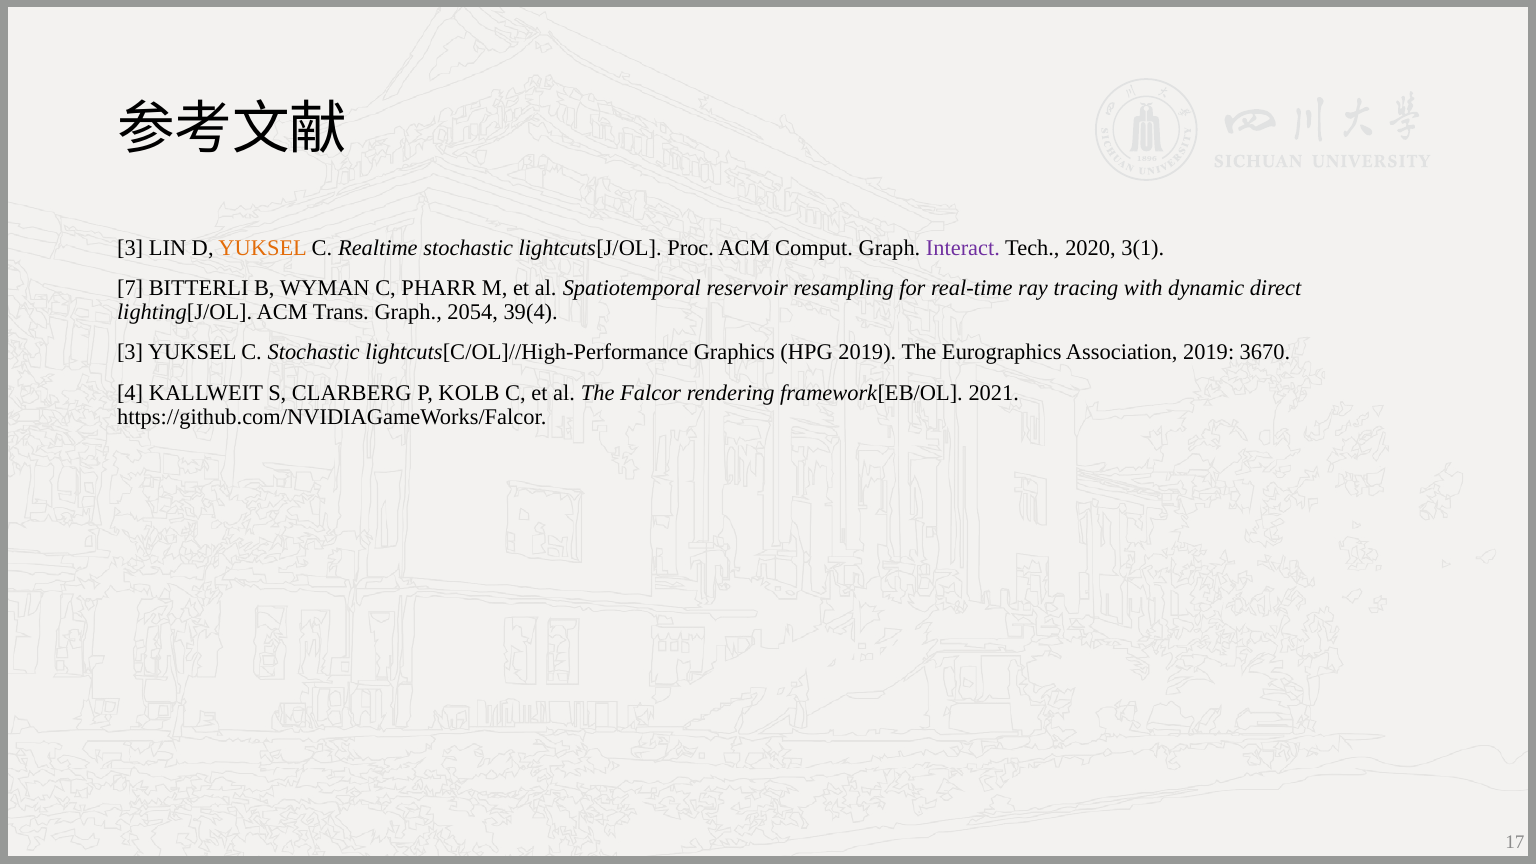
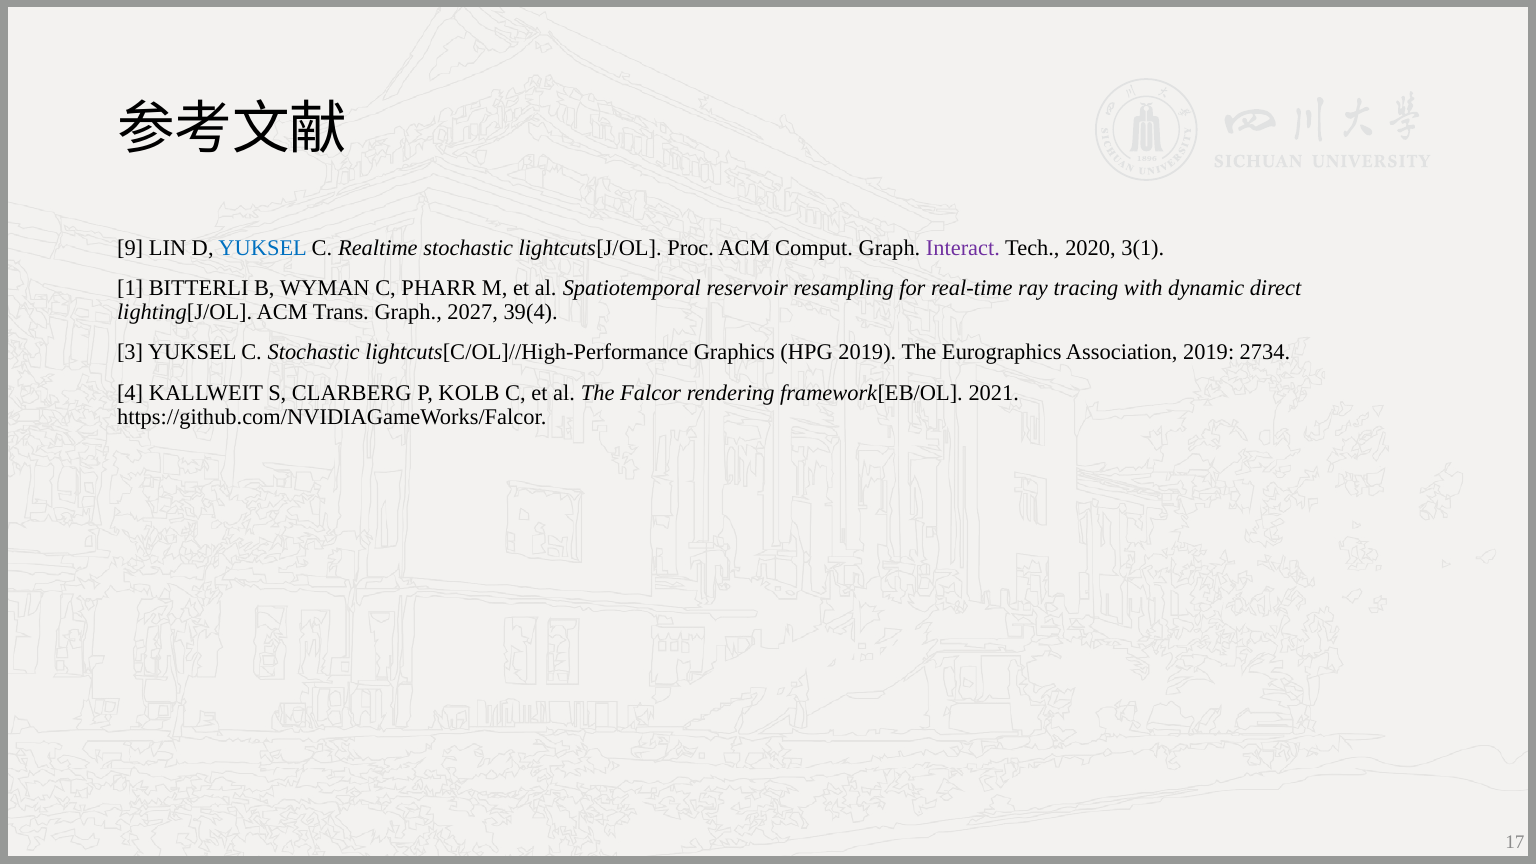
3 at (130, 248): 3 -> 9
YUKSEL at (263, 248) colour: orange -> blue
7: 7 -> 1
2054: 2054 -> 2027
3670: 3670 -> 2734
